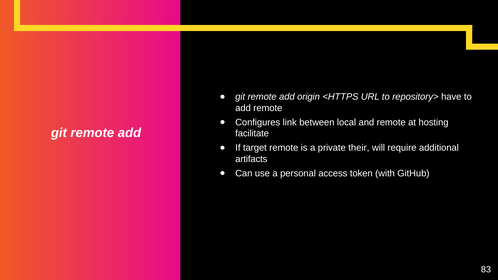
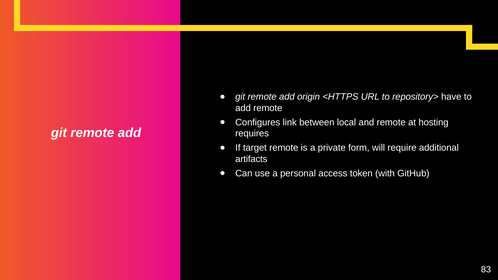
facilitate: facilitate -> requires
their: their -> form
